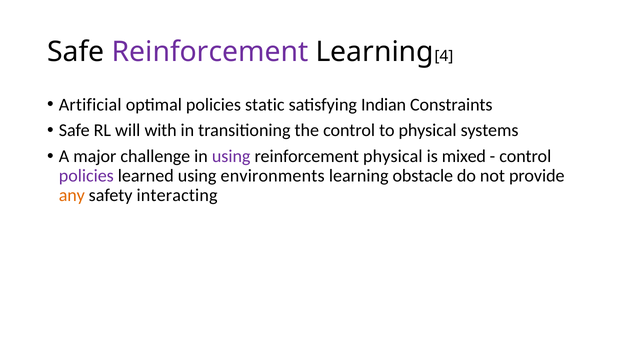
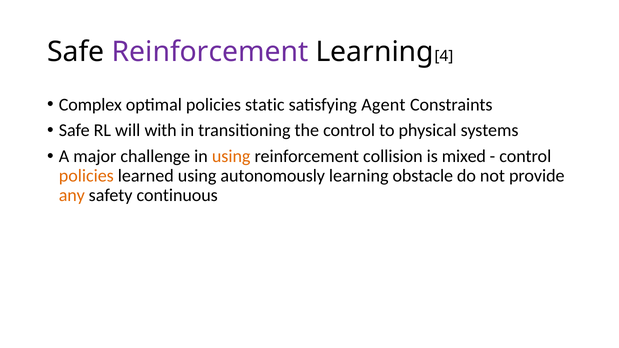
Artificial: Artificial -> Complex
Indian: Indian -> Agent
using at (231, 157) colour: purple -> orange
reinforcement physical: physical -> collision
policies at (86, 176) colour: purple -> orange
environments: environments -> autonomously
interacting: interacting -> continuous
